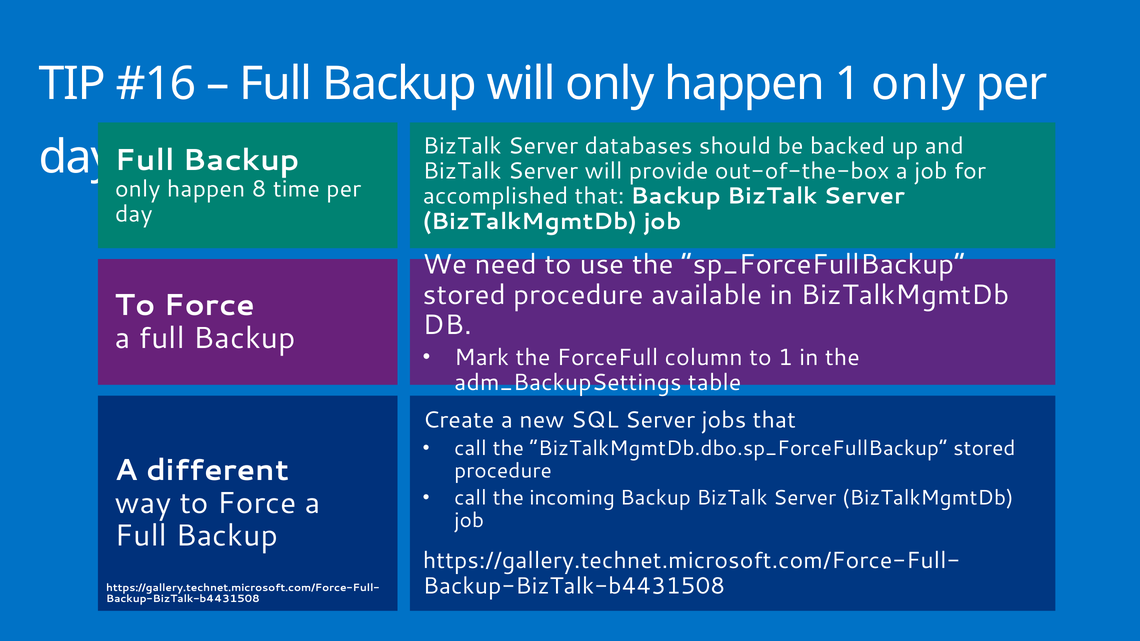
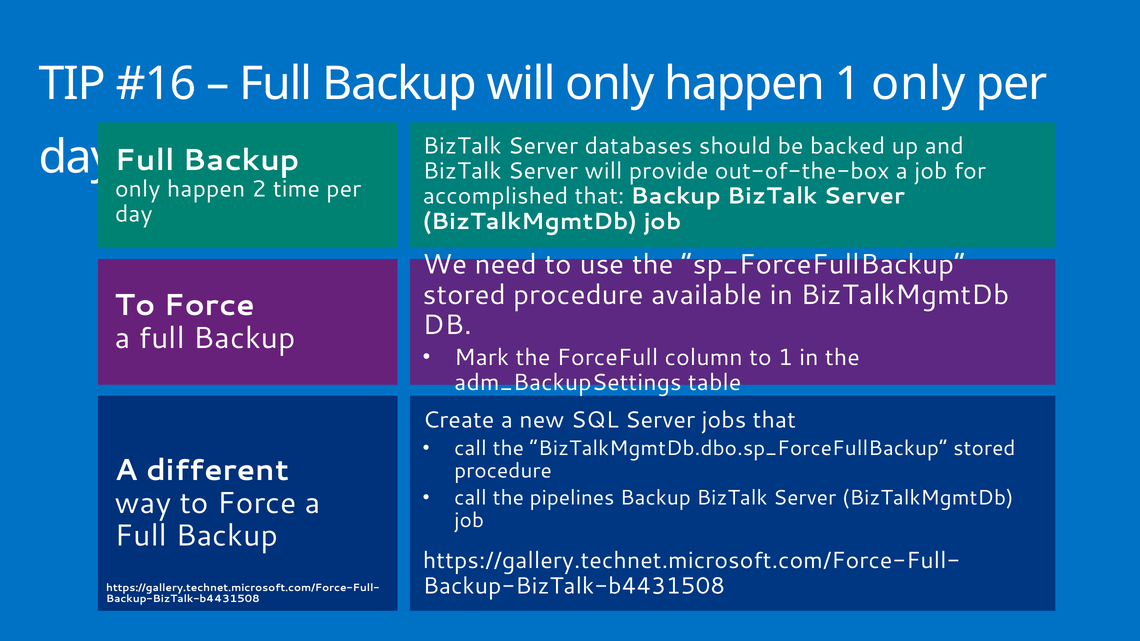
8: 8 -> 2
incoming: incoming -> pipelines
